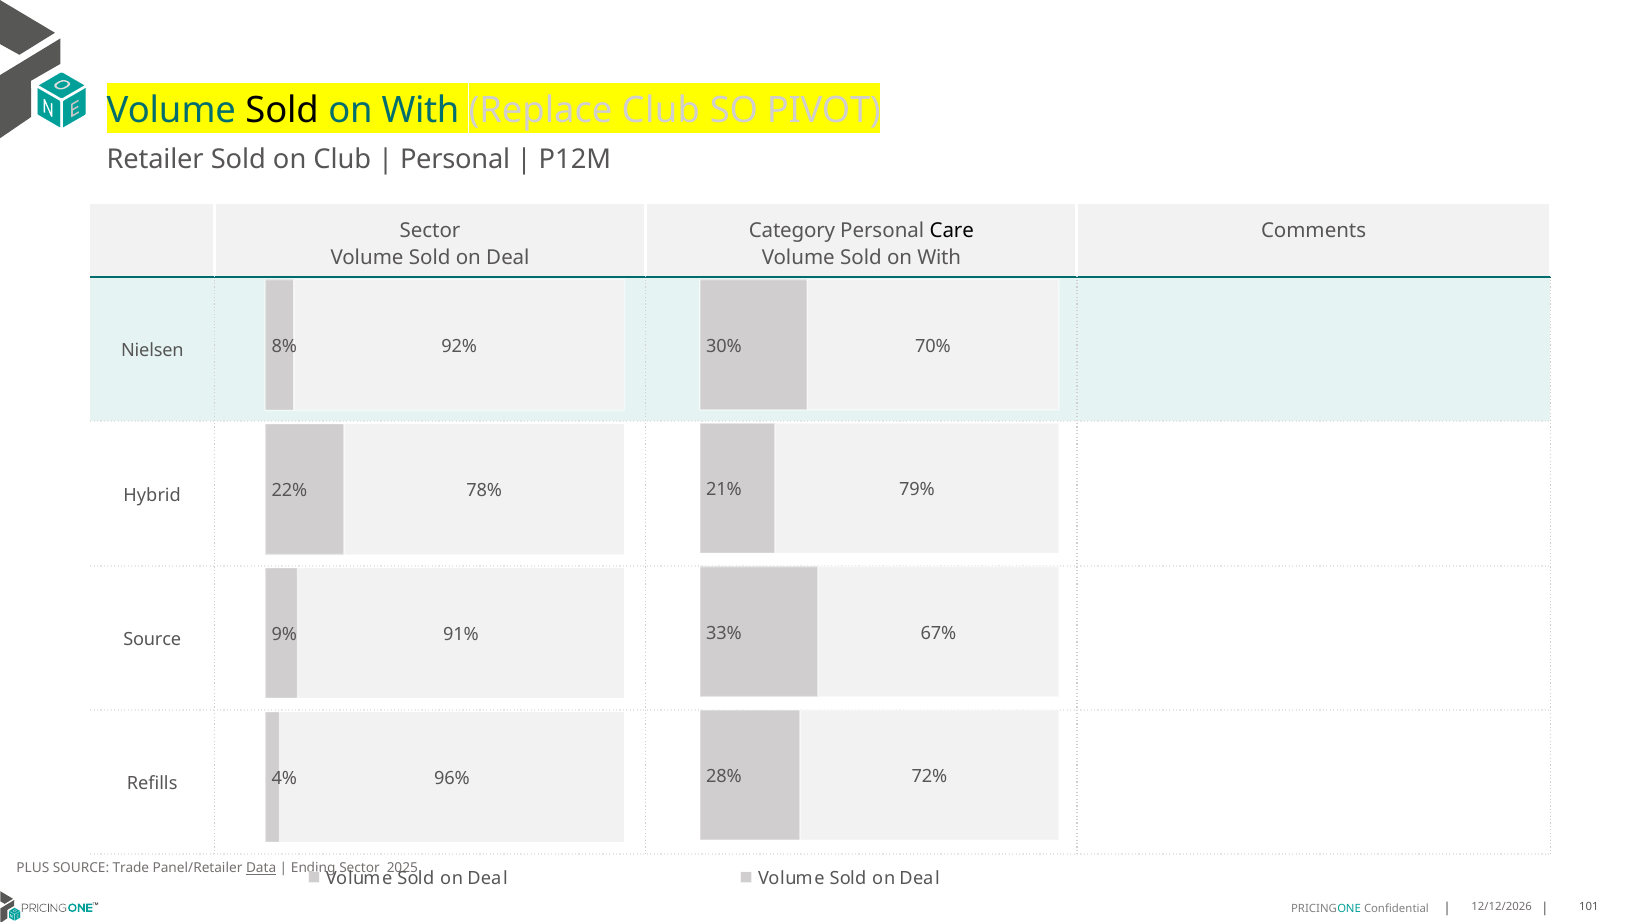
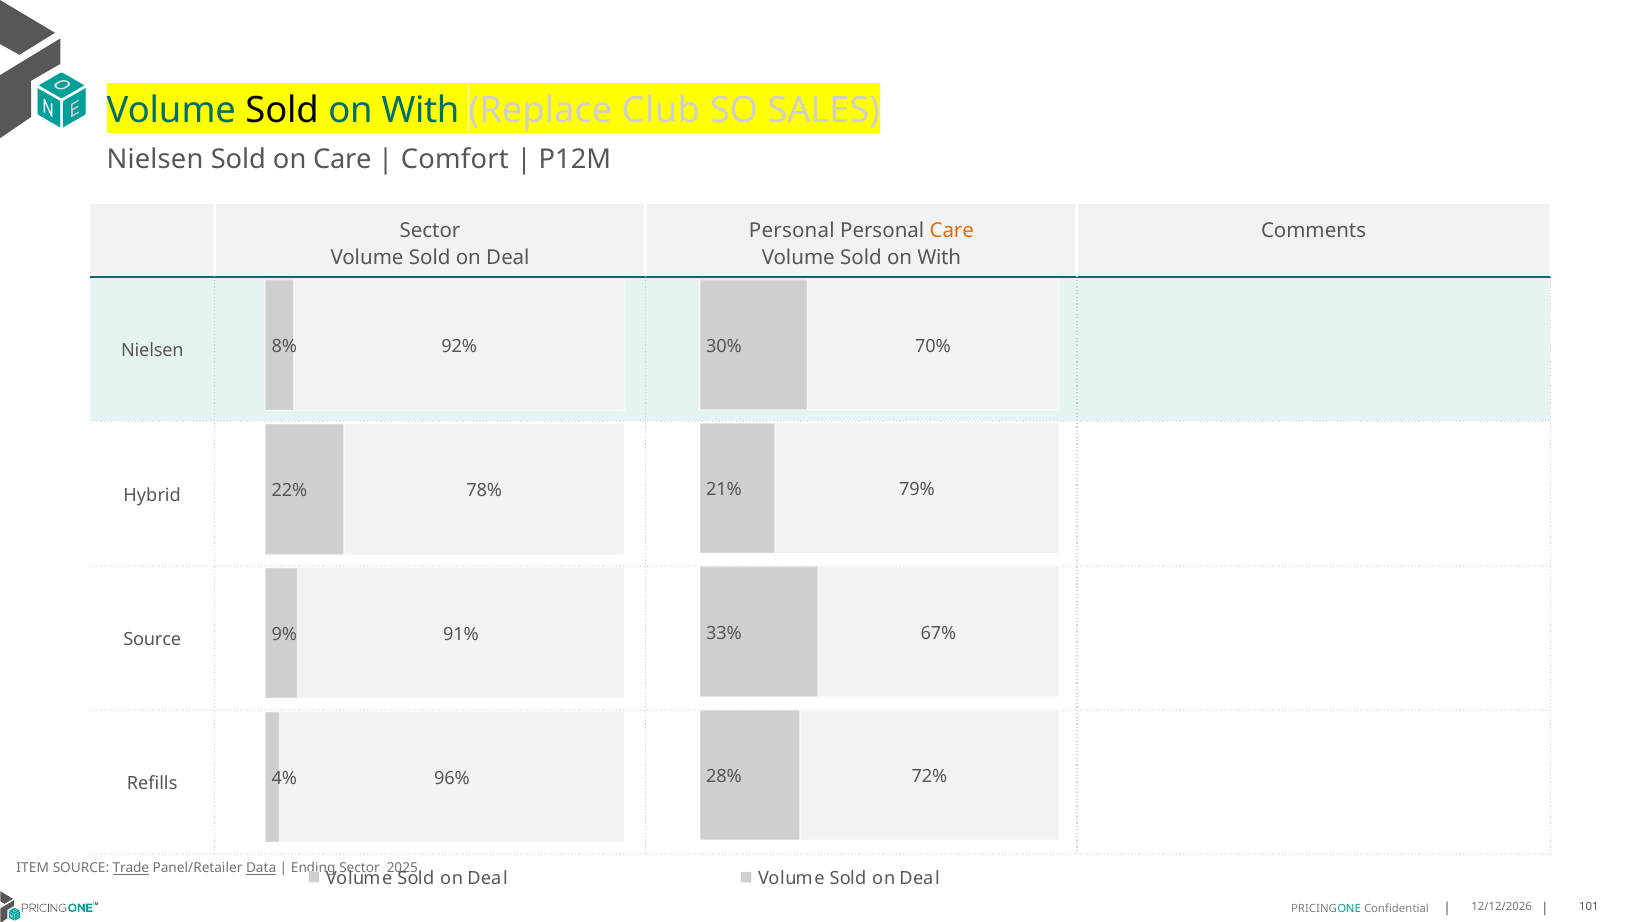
PIVOT: PIVOT -> SALES
Retailer at (155, 160): Retailer -> Nielsen
on Club: Club -> Care
Personal at (455, 160): Personal -> Comfort
Category at (792, 230): Category -> Personal
Care at (952, 230) colour: black -> orange
PLUS: PLUS -> ITEM
Trade underline: none -> present
